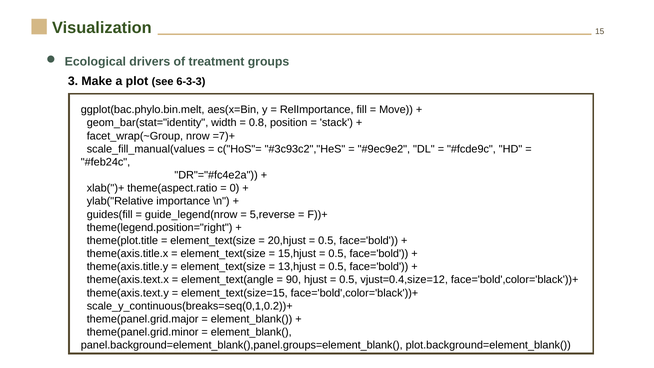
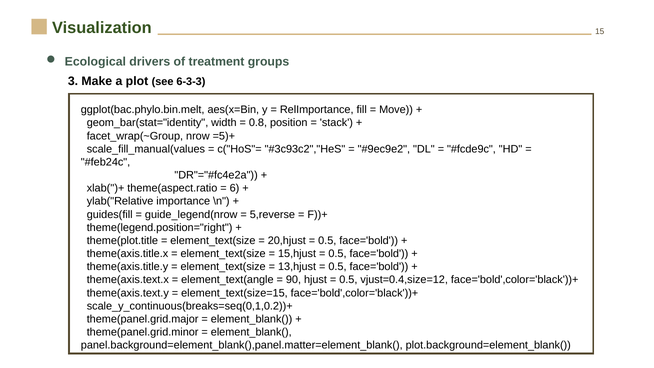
=7)+: =7)+ -> =5)+
0: 0 -> 6
panel.background=element_blank(),panel.groups=element_blank(: panel.background=element_blank(),panel.groups=element_blank( -> panel.background=element_blank(),panel.matter=element_blank(
